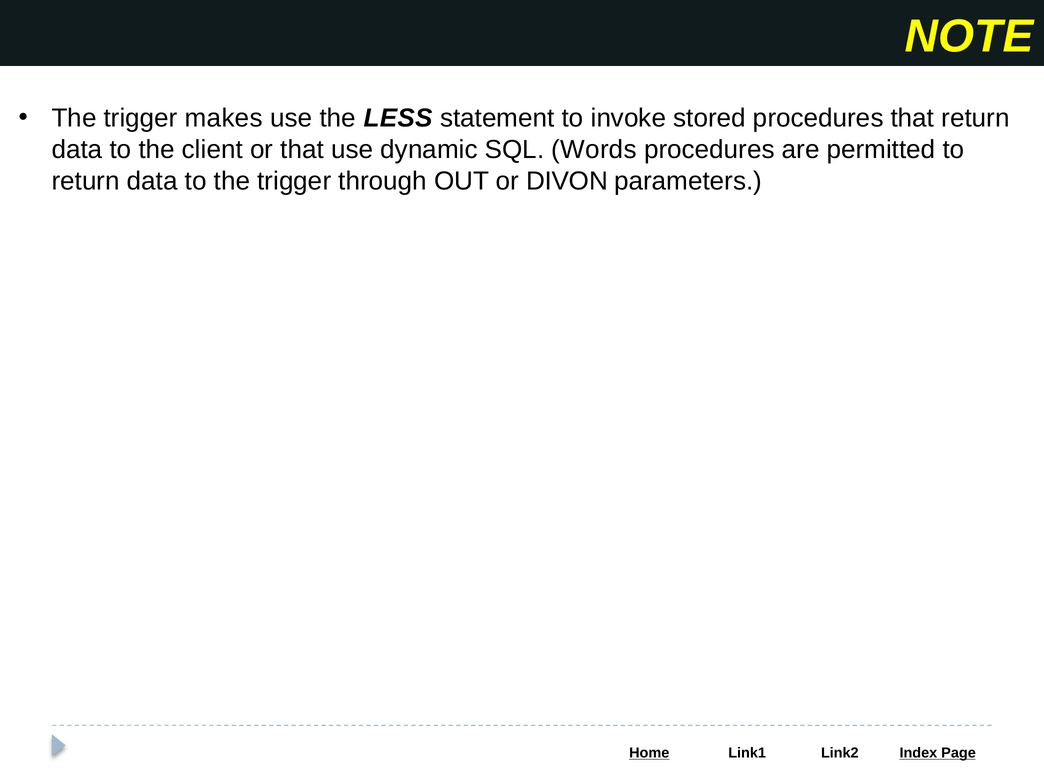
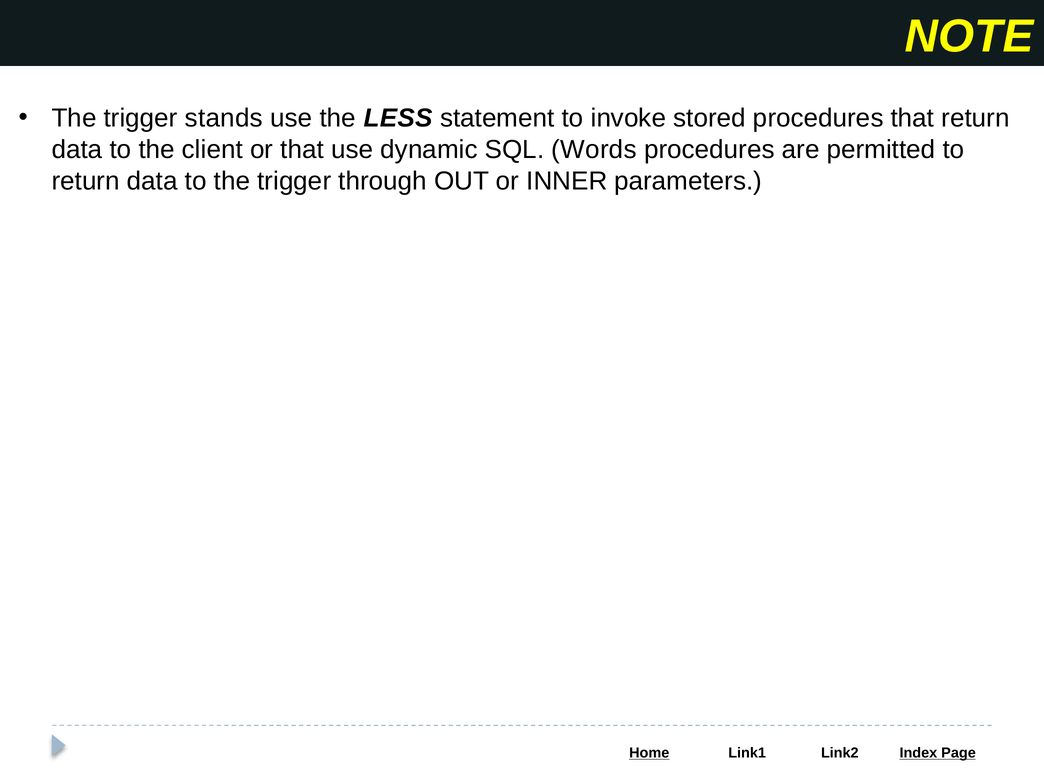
makes: makes -> stands
DIVON: DIVON -> INNER
